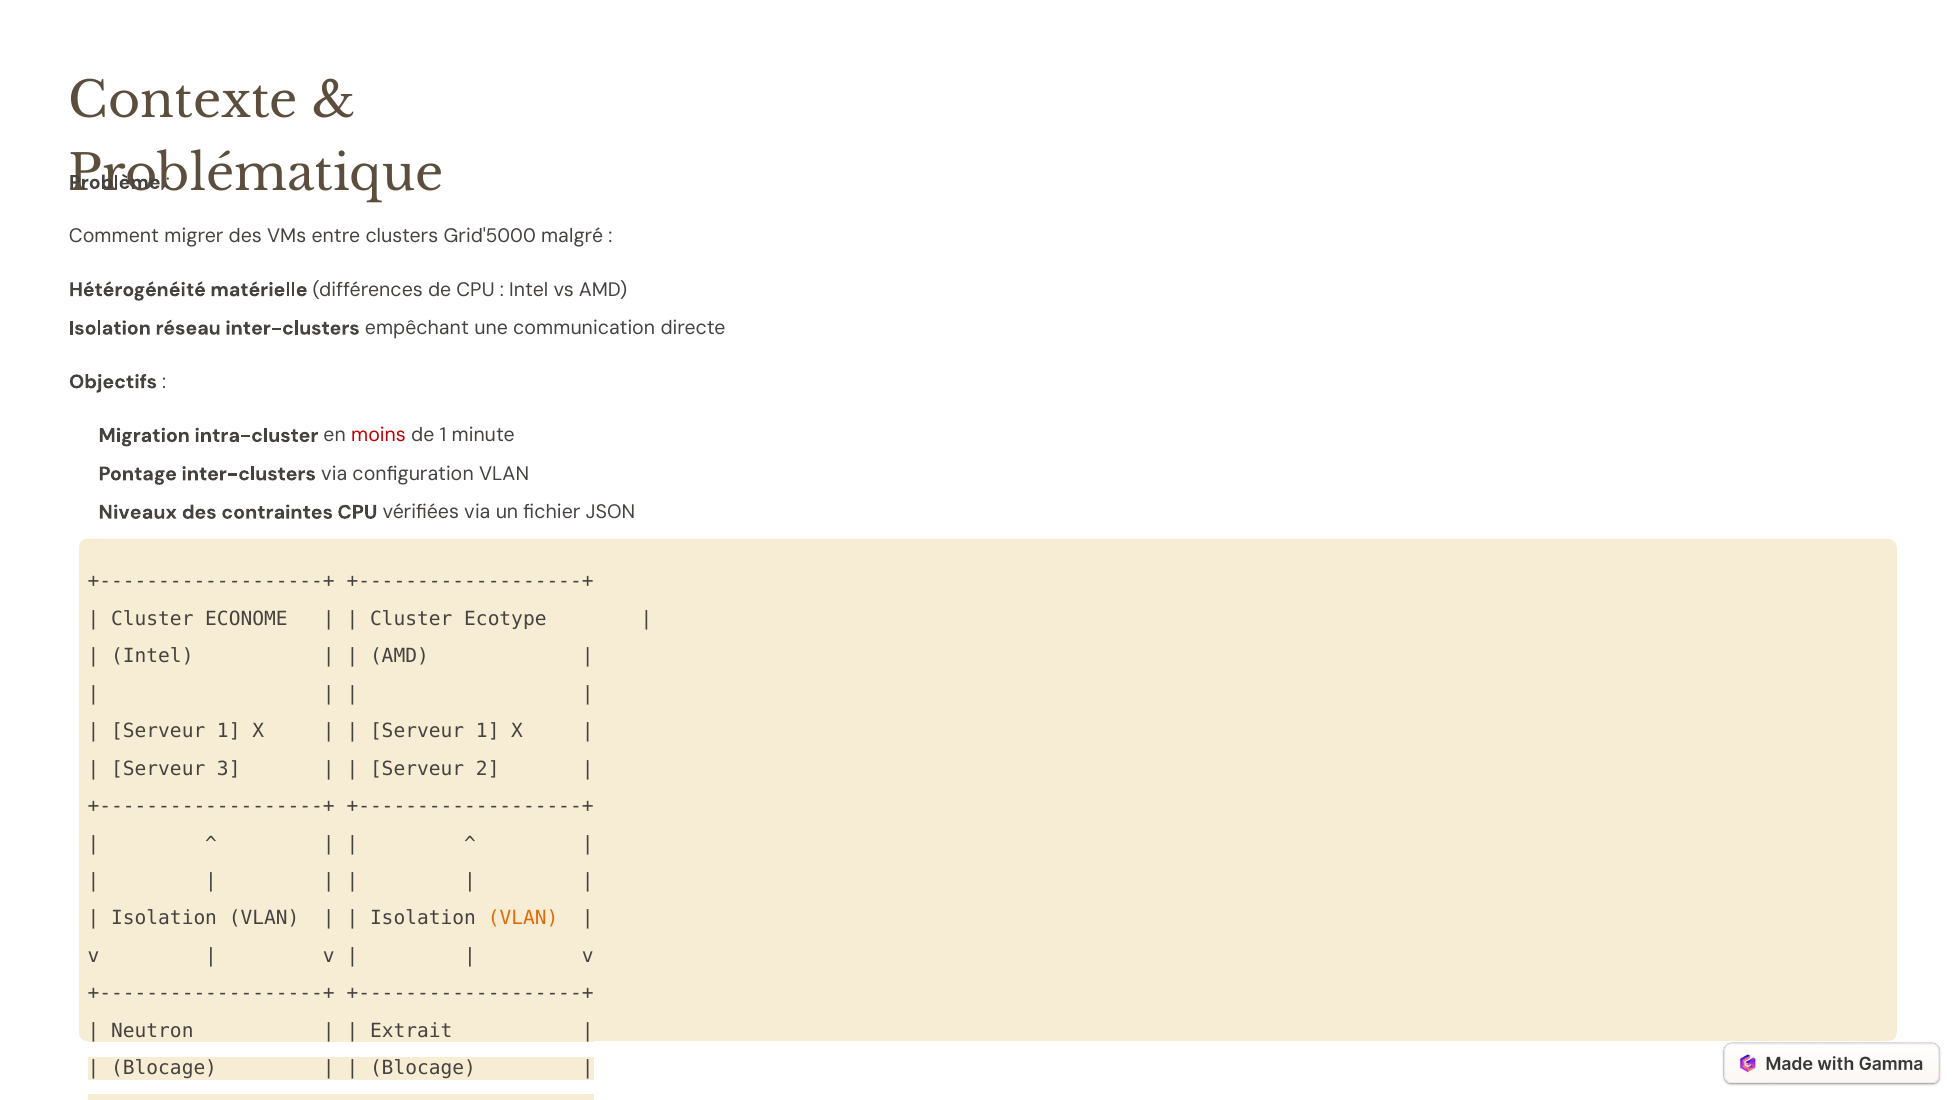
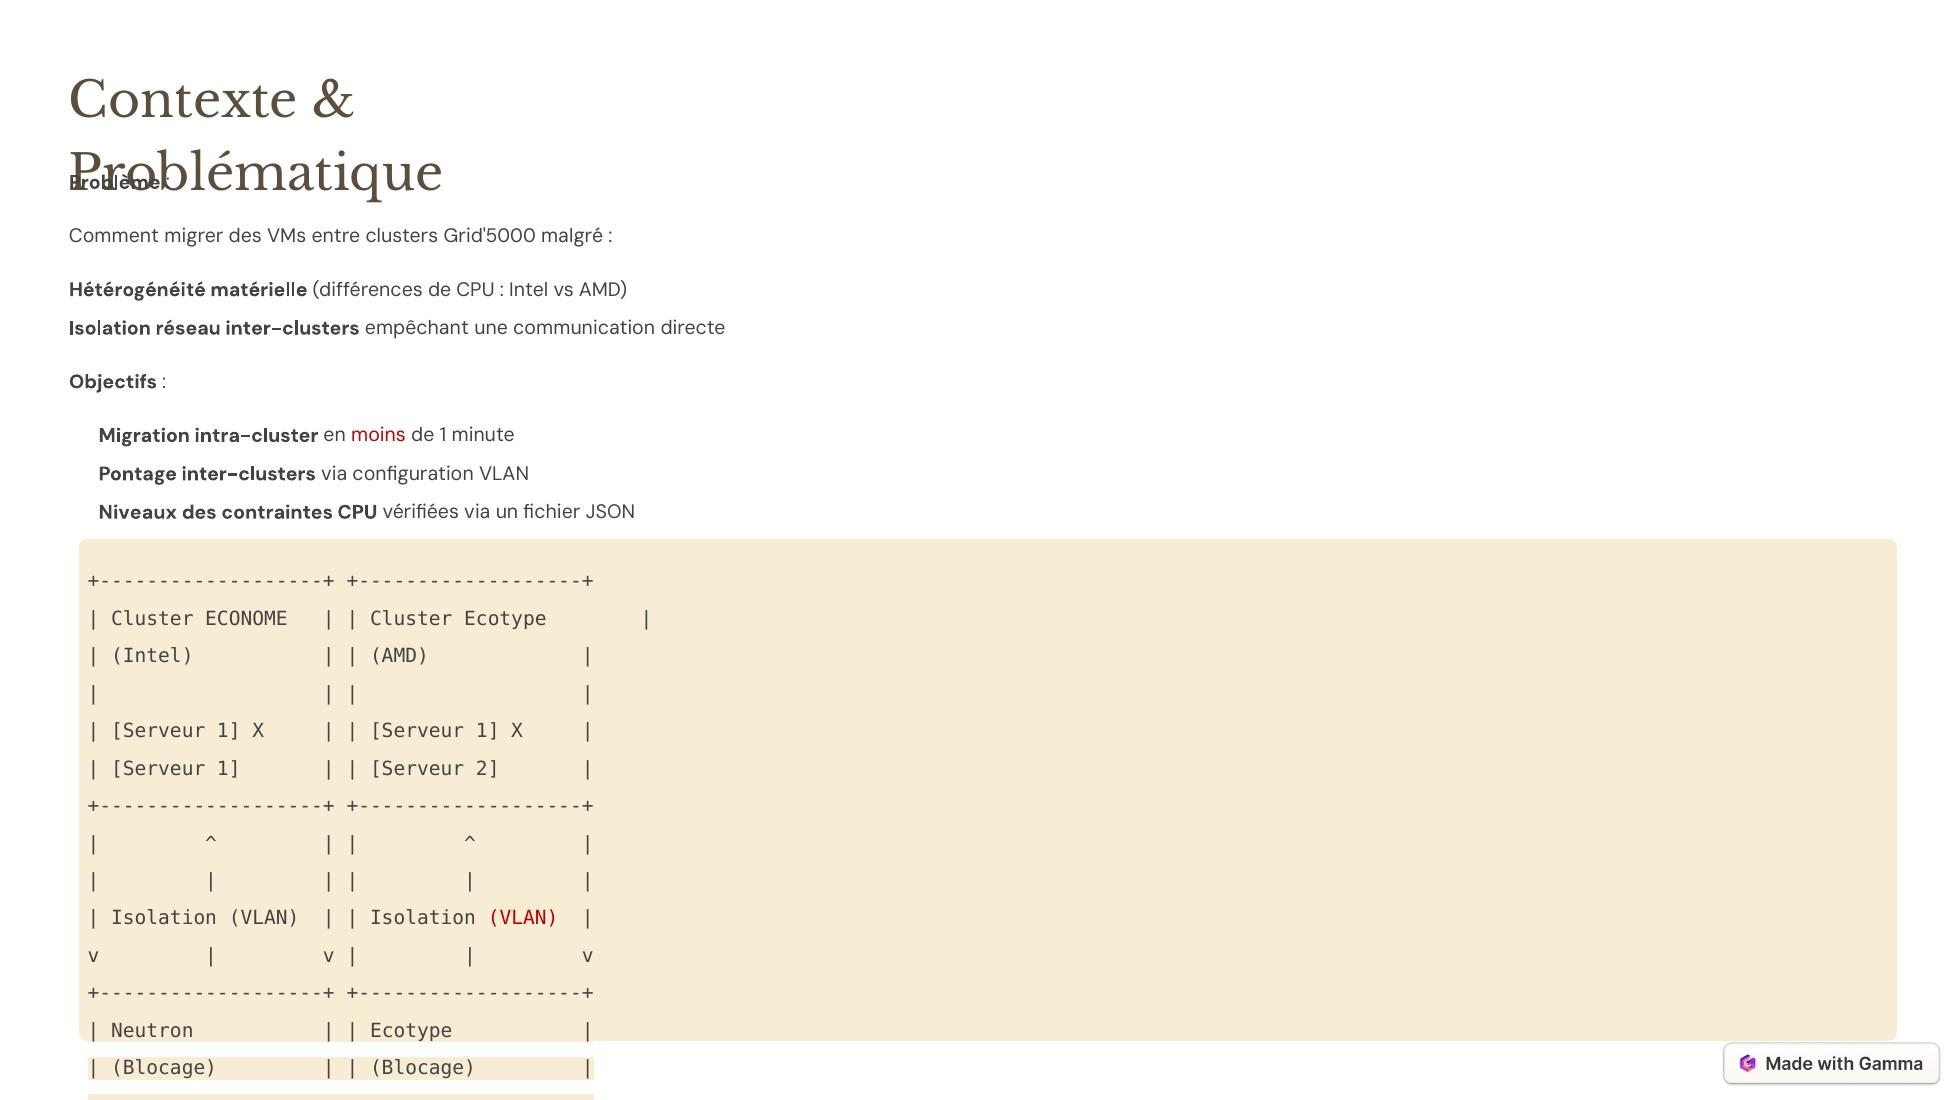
3 at (229, 769): 3 -> 1
VLAN at (523, 919) colour: orange -> red
Extrait at (411, 1031): Extrait -> Ecotype
